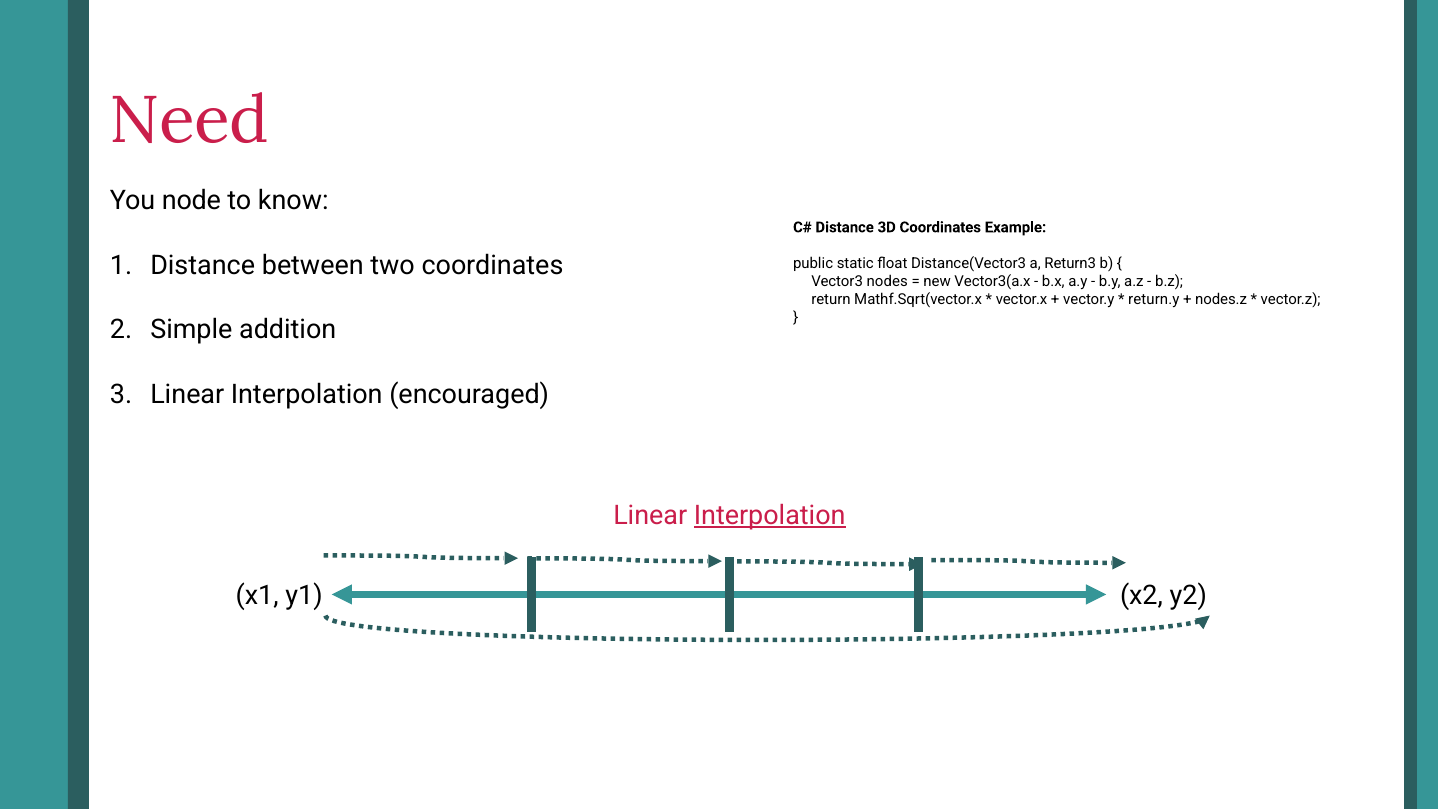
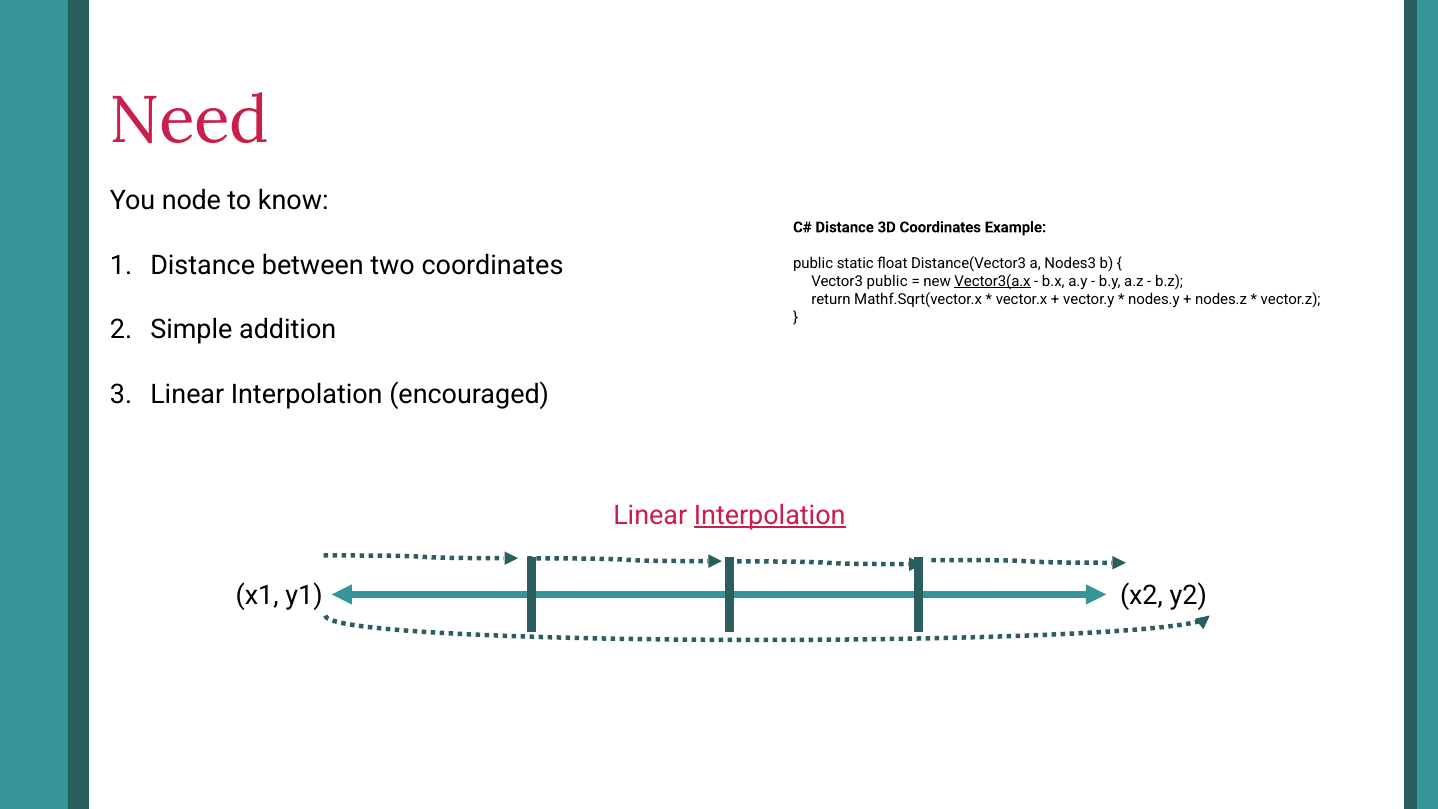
Return3: Return3 -> Nodes3
Vector3 nodes: nodes -> public
Vector3(a.x underline: none -> present
return.y: return.y -> nodes.y
